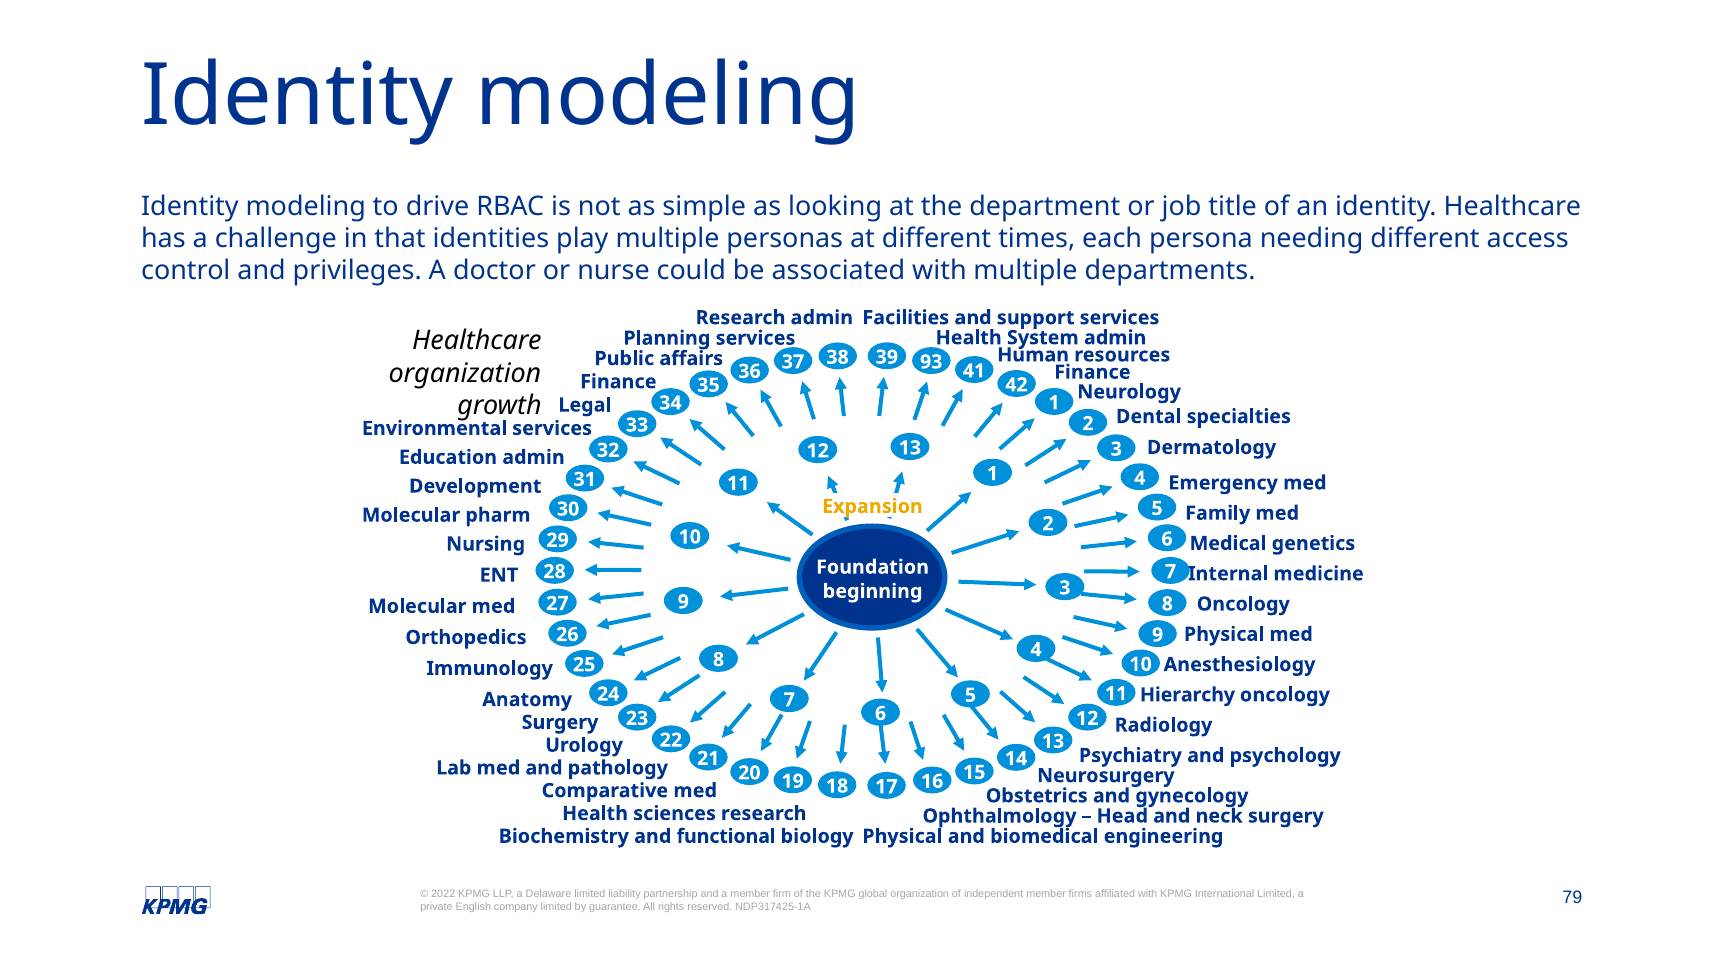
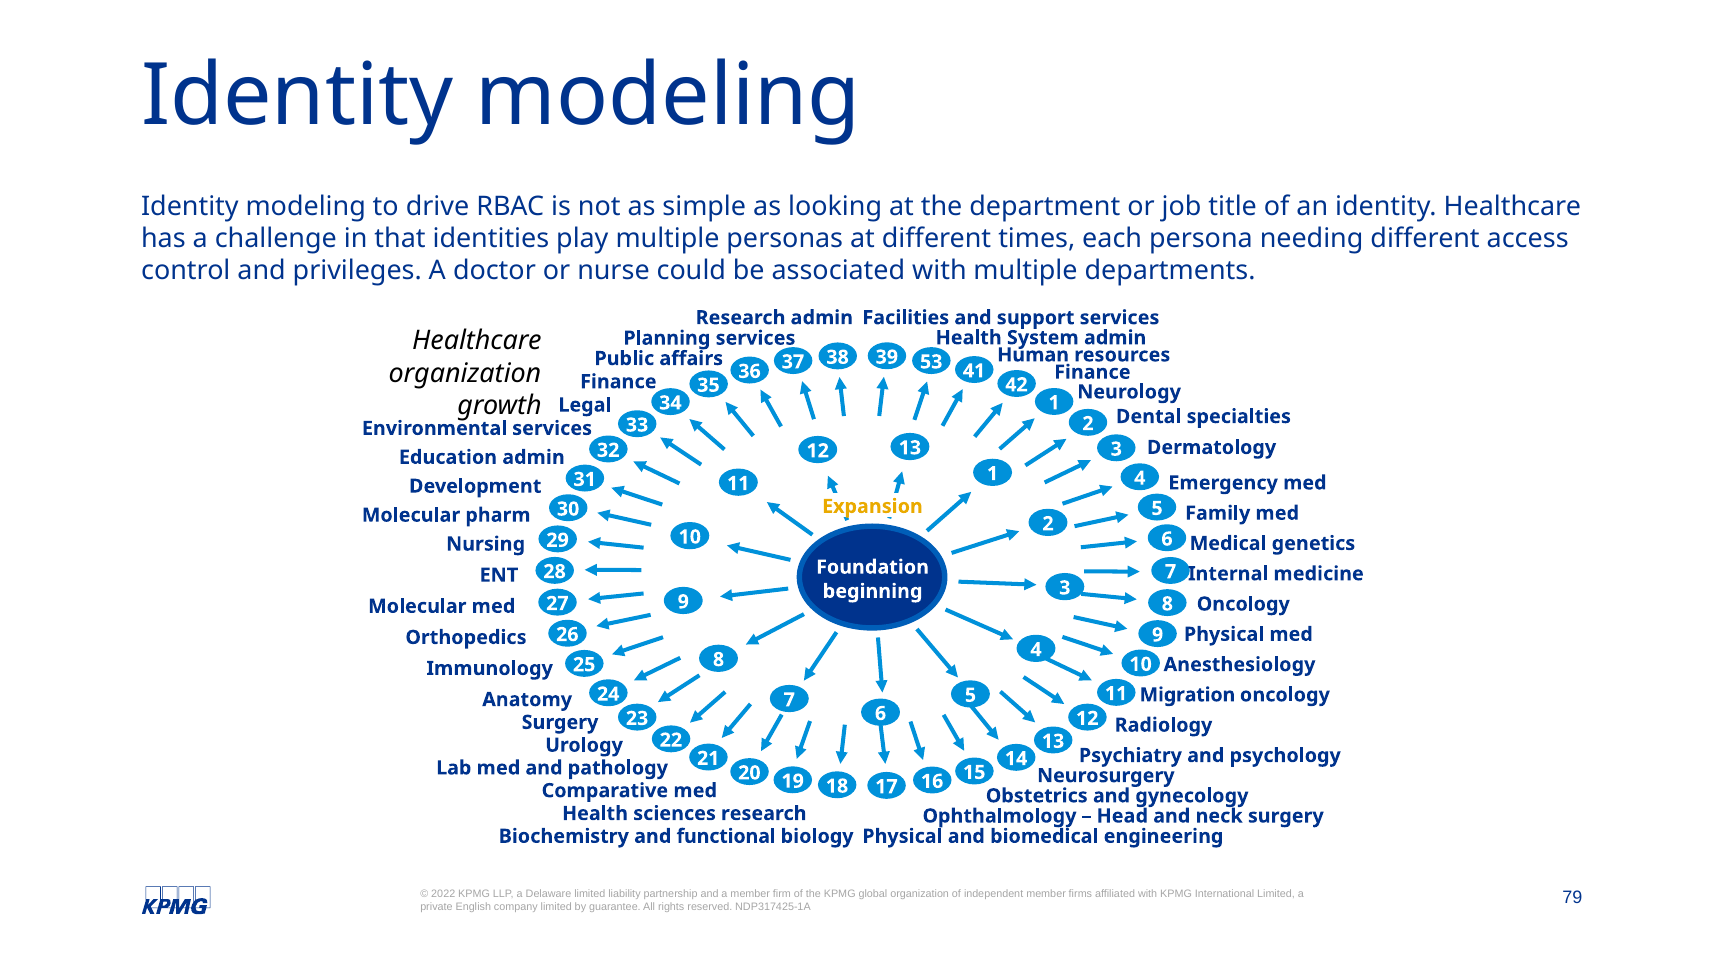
93: 93 -> 53
Hierarchy: Hierarchy -> Migration
